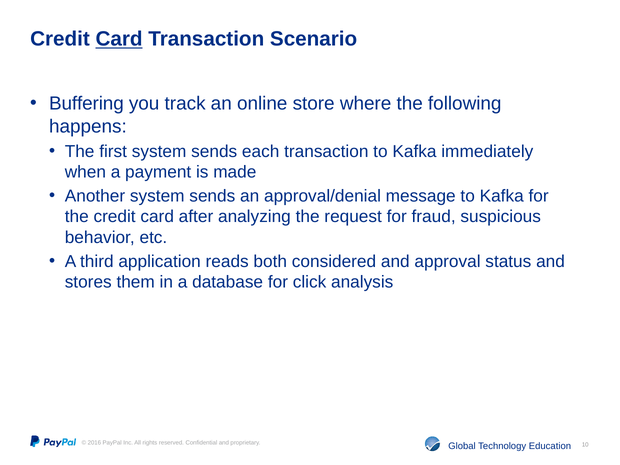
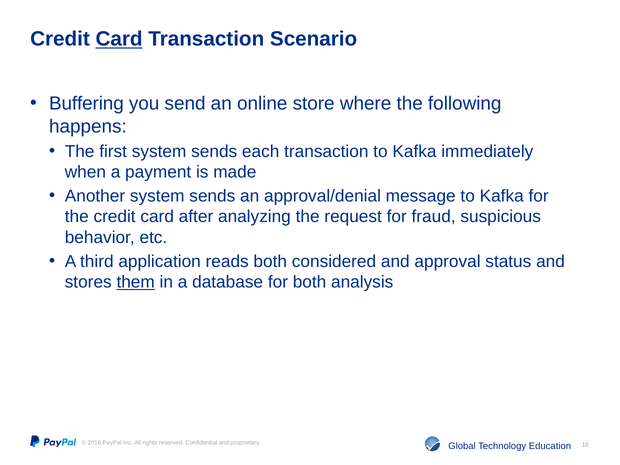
track: track -> send
them underline: none -> present
for click: click -> both
